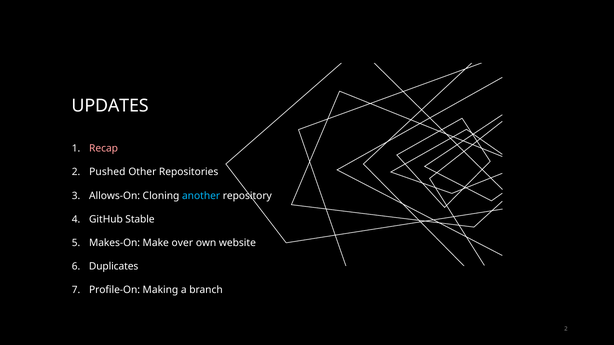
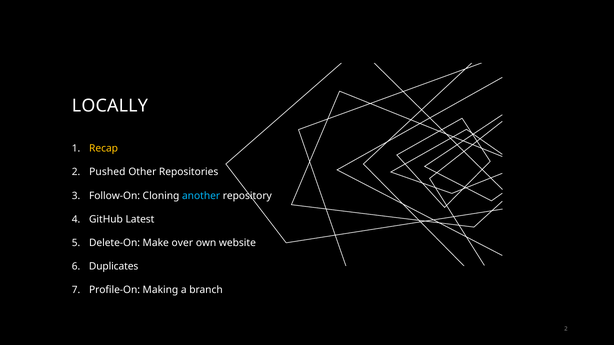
UPDATES: UPDATES -> LOCALLY
Recap colour: pink -> yellow
Allows-On: Allows-On -> Follow-On
Stable: Stable -> Latest
Makes-On: Makes-On -> Delete-On
